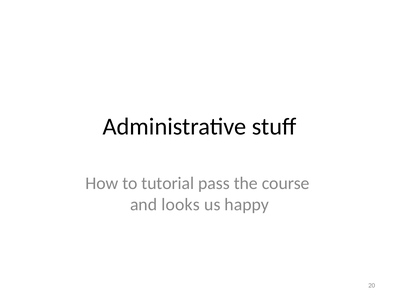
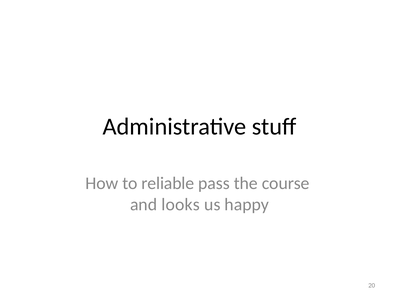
tutorial: tutorial -> reliable
